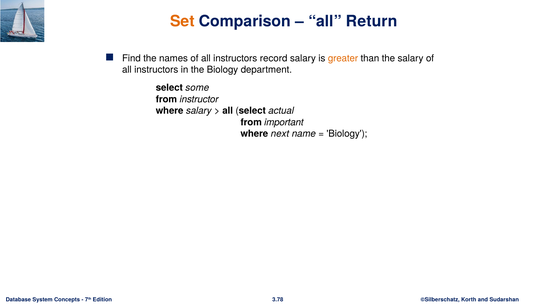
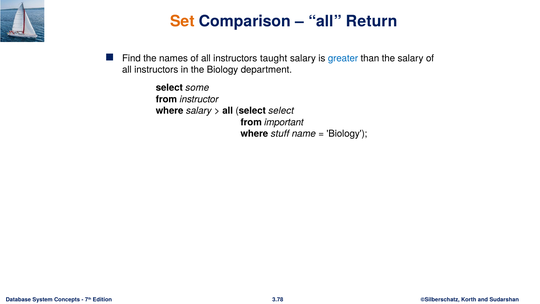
record: record -> taught
greater colour: orange -> blue
select actual: actual -> select
next: next -> stuff
